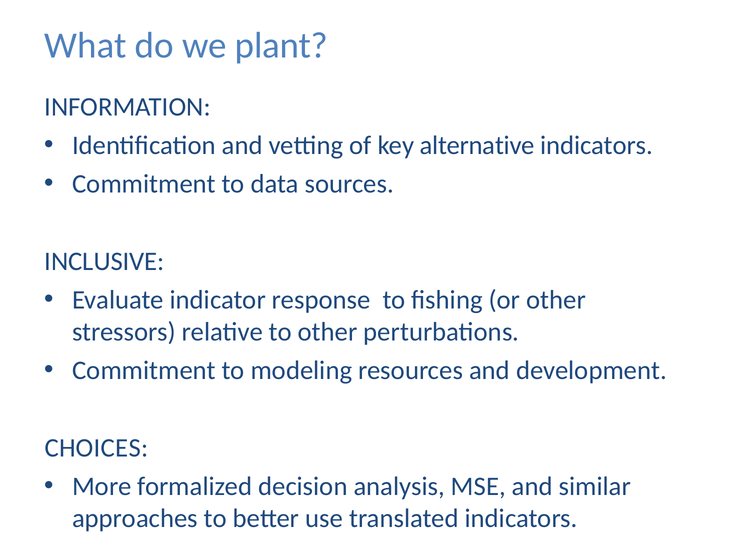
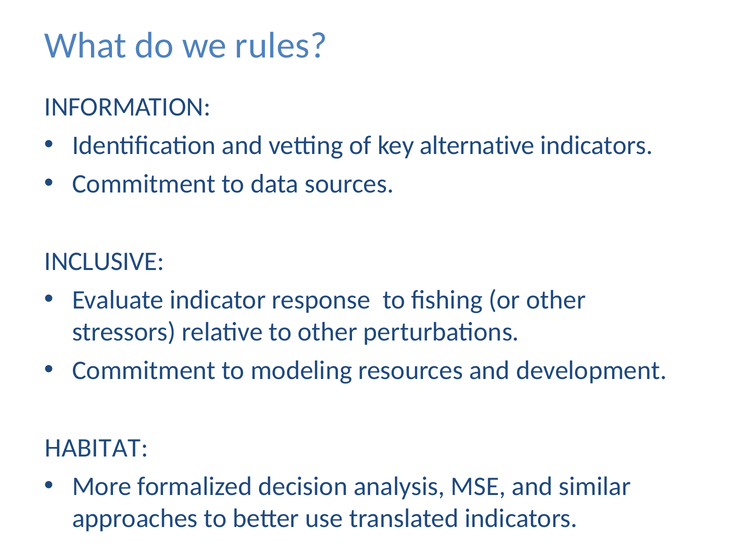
plant: plant -> rules
CHOICES: CHOICES -> HABITAT
